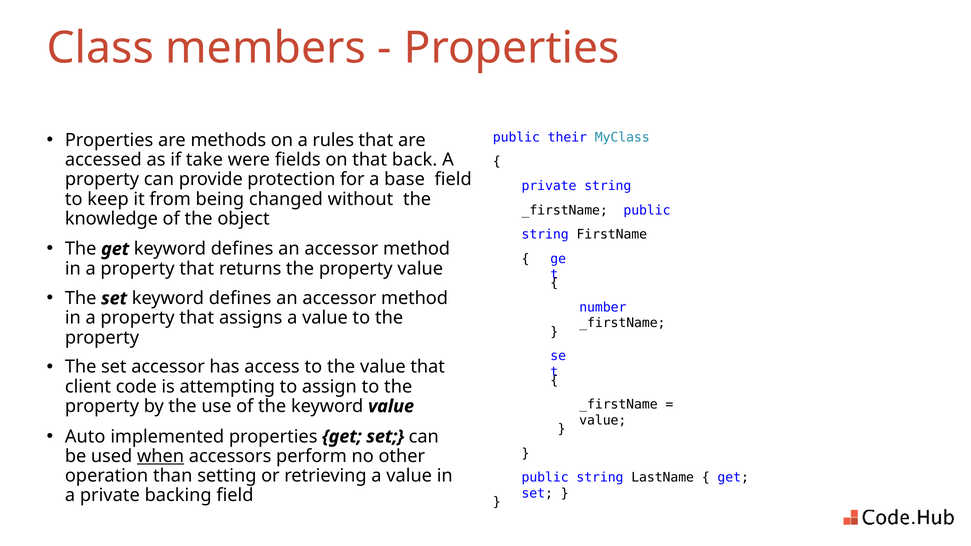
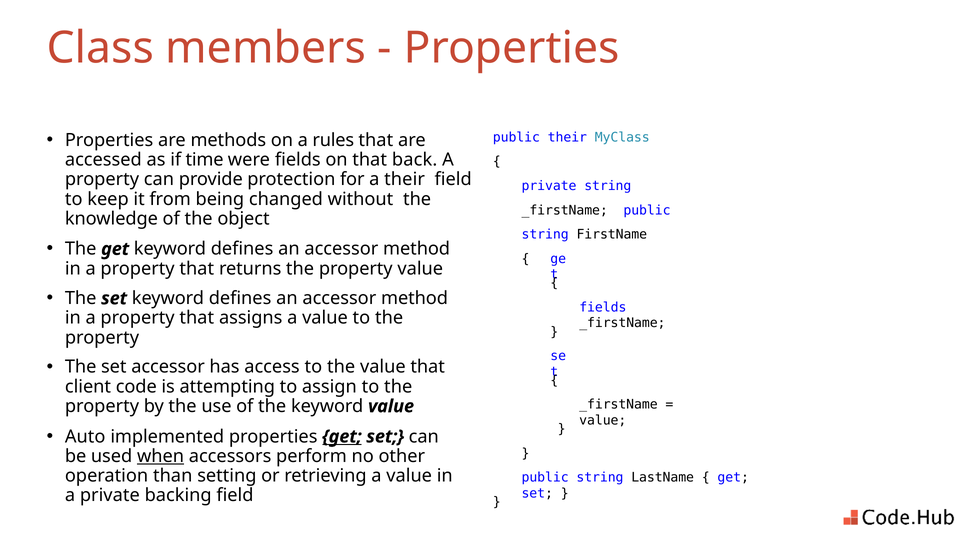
take: take -> time
a base: base -> their
number at (603, 307): number -> fields
get at (342, 437) underline: none -> present
